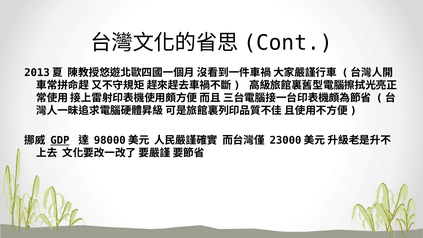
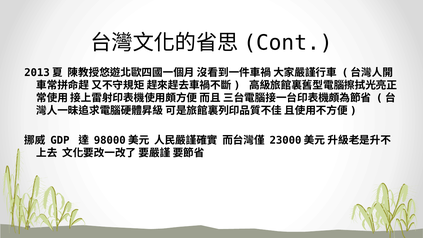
GDP underline: present -> none
